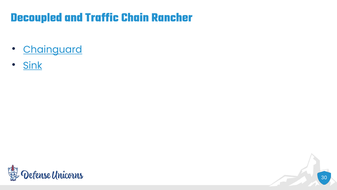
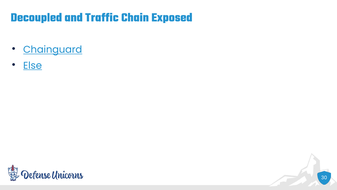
Rancher: Rancher -> Exposed
Sink: Sink -> Else
